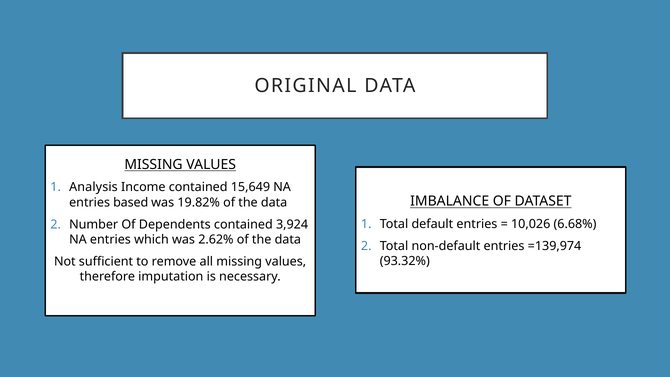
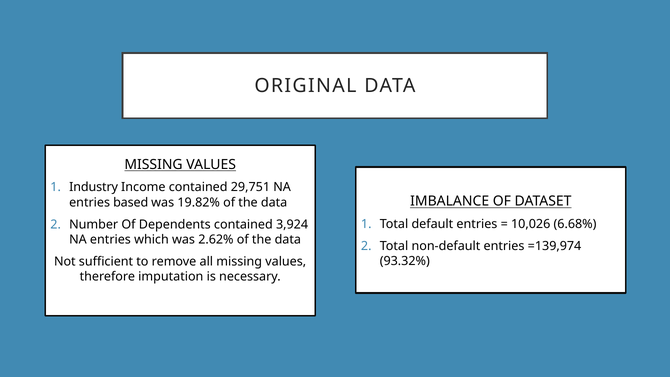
Analysis: Analysis -> Industry
15,649: 15,649 -> 29,751
